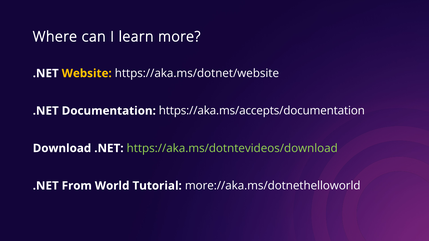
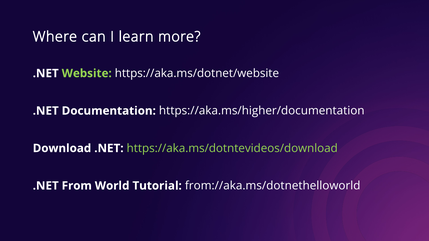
Website colour: yellow -> light green
https://aka.ms/accepts/documentation: https://aka.ms/accepts/documentation -> https://aka.ms/higher/documentation
more://aka.ms/dotnethelloworld: more://aka.ms/dotnethelloworld -> from://aka.ms/dotnethelloworld
